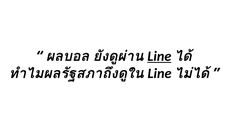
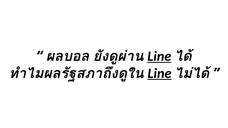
Line at (160, 73) underline: none -> present
